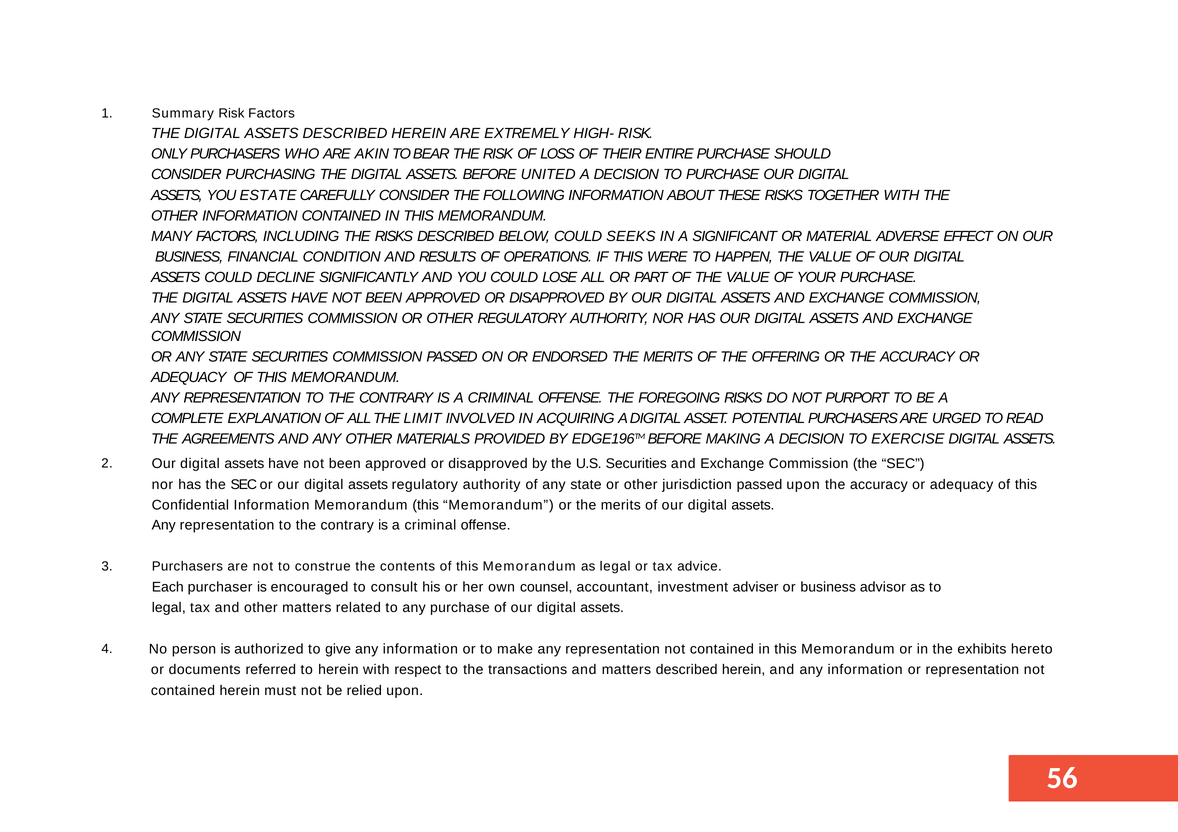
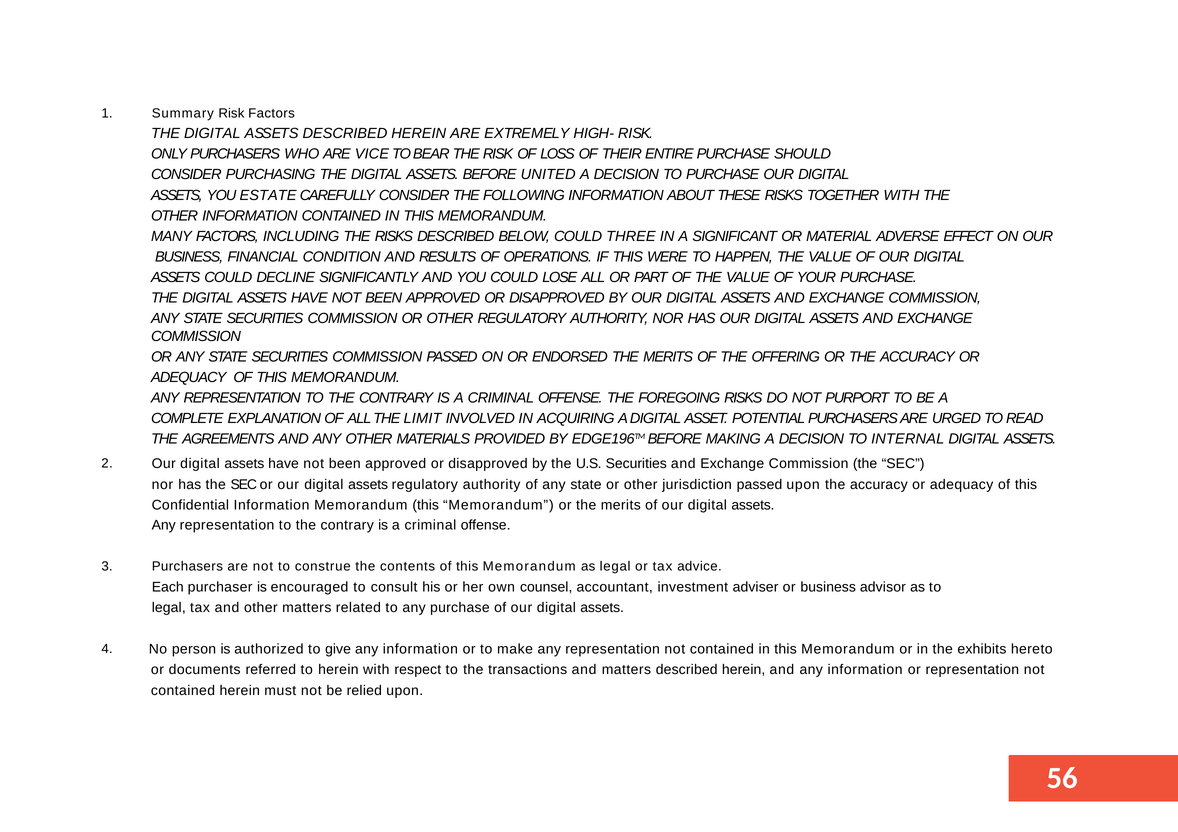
AKIN: AKIN -> VICE
SEEKS: SEEKS -> THREE
EXERCISE: EXERCISE -> INTERNAL
